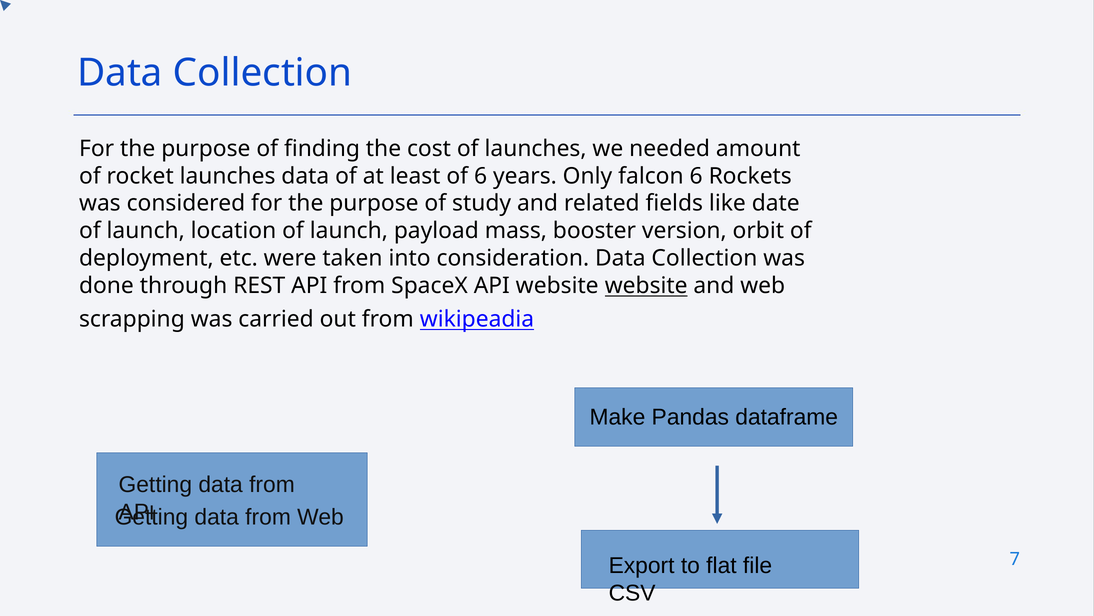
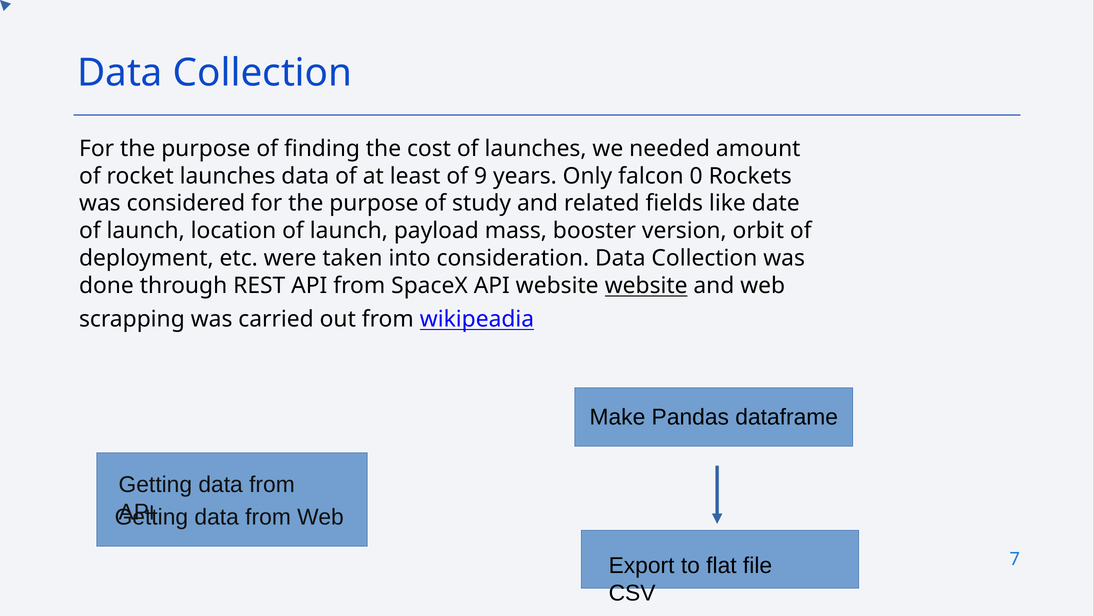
of 6: 6 -> 9
falcon 6: 6 -> 0
